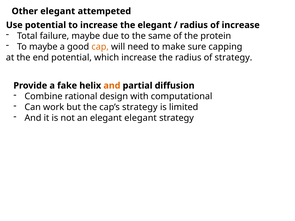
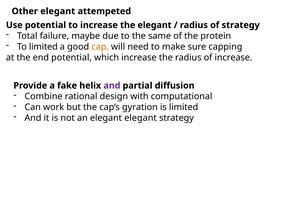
of increase: increase -> strategy
To maybe: maybe -> limited
of strategy: strategy -> increase
and at (112, 86) colour: orange -> purple
cap’s strategy: strategy -> gyration
